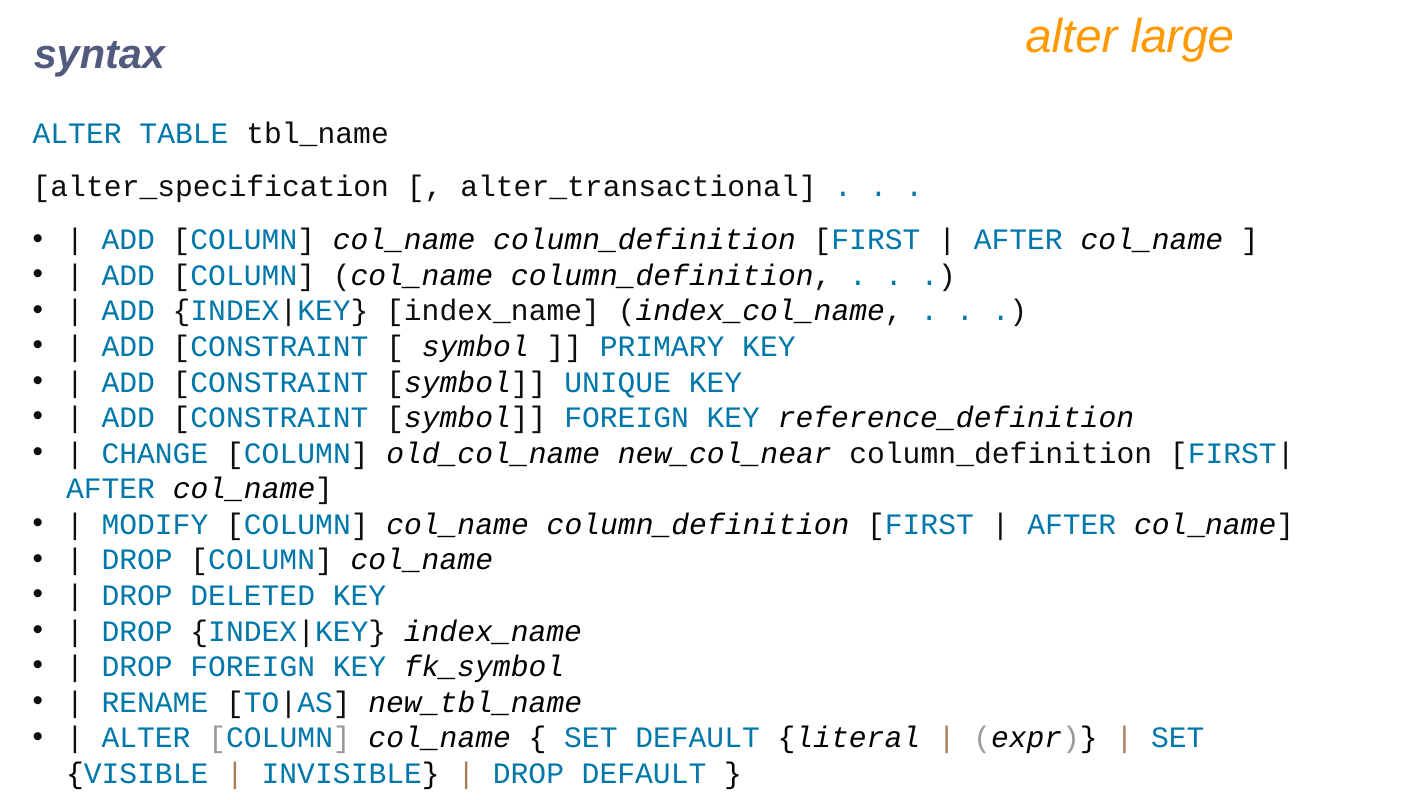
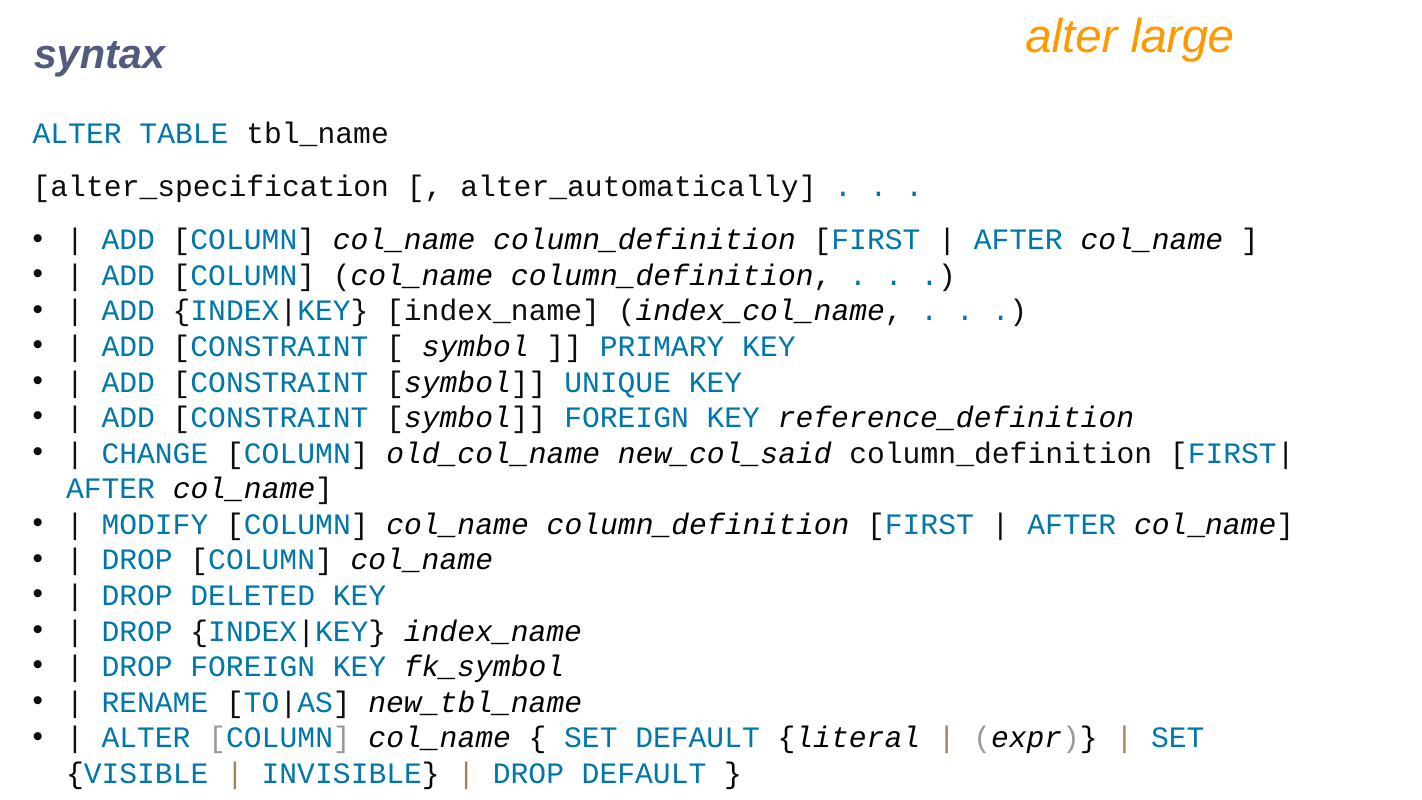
alter_transactional: alter_transactional -> alter_automatically
new_col_near: new_col_near -> new_col_said
